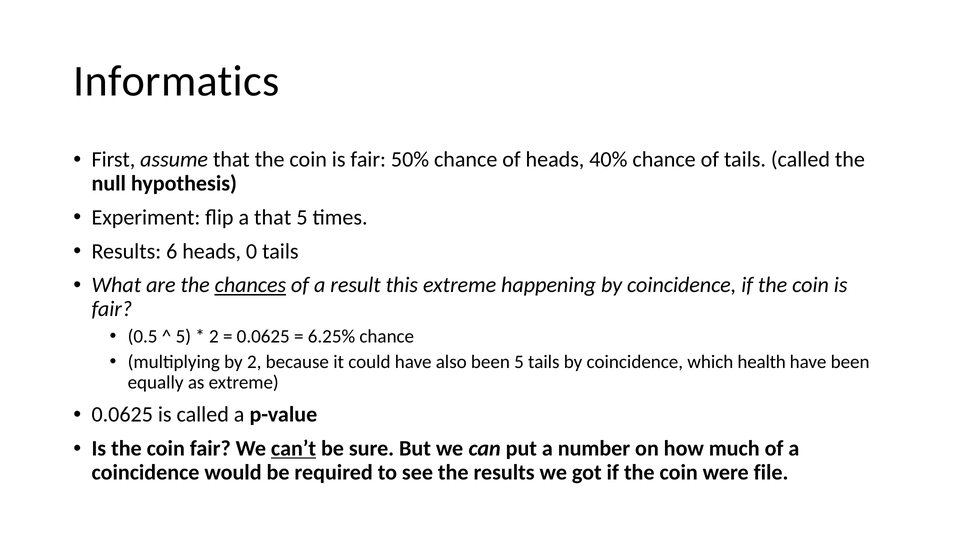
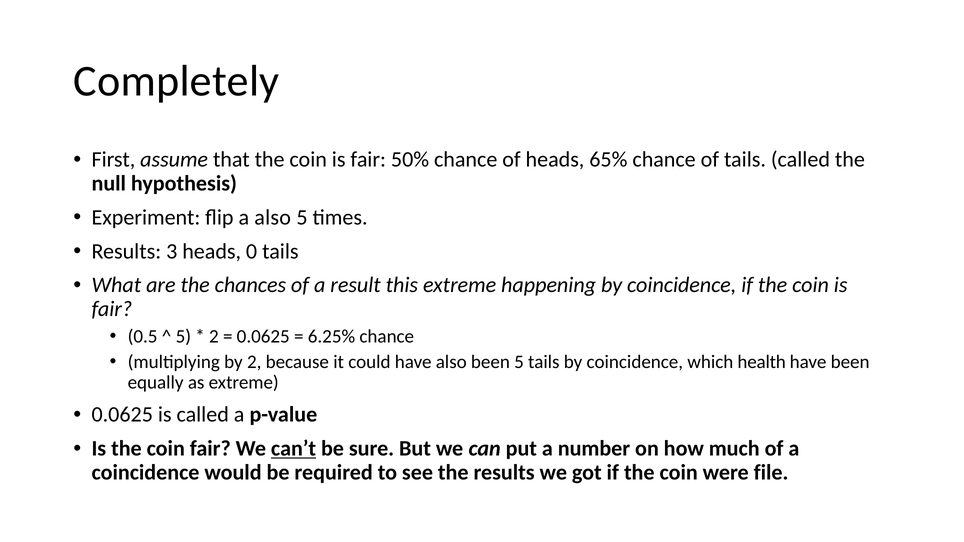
Informatics: Informatics -> Completely
40%: 40% -> 65%
a that: that -> also
6: 6 -> 3
chances underline: present -> none
